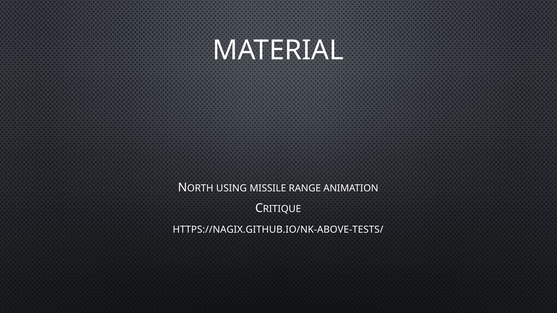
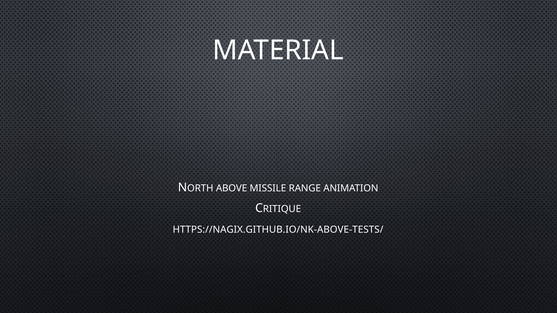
USING: USING -> ABOVE
